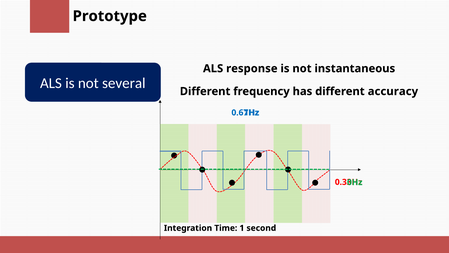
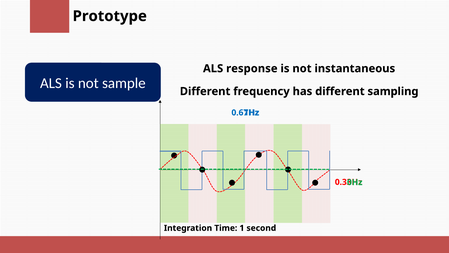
several: several -> sample
accuracy: accuracy -> sampling
